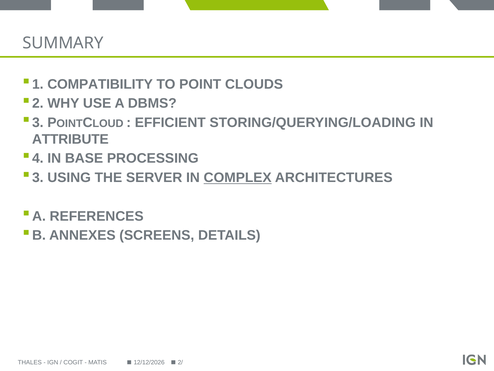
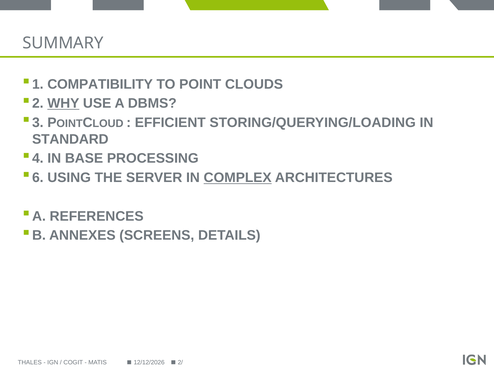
WHY underline: none -> present
ATTRIBUTE: ATTRIBUTE -> STANDARD
3 at (38, 177): 3 -> 6
